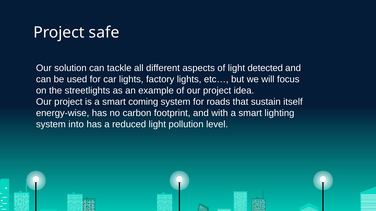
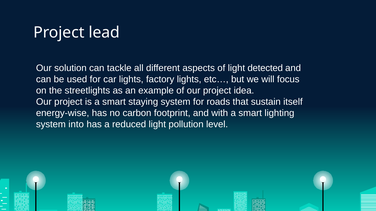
safe: safe -> lead
coming: coming -> staying
